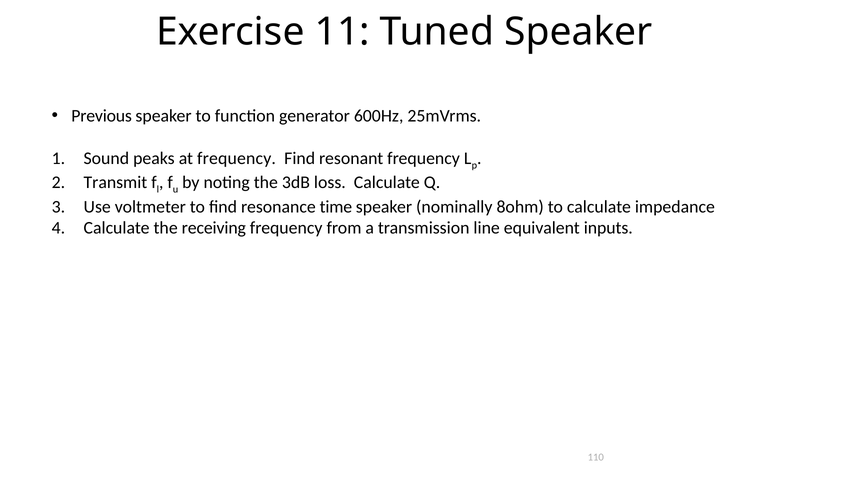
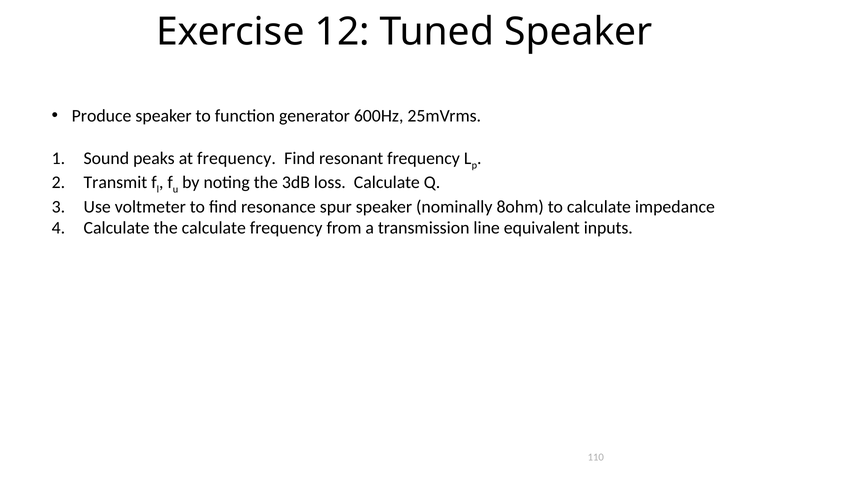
11: 11 -> 12
Previous: Previous -> Produce
time: time -> spur
the receiving: receiving -> calculate
